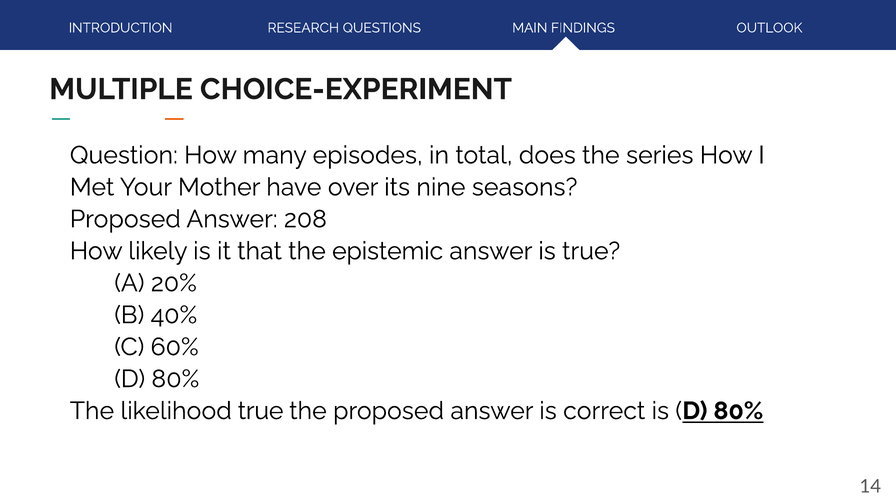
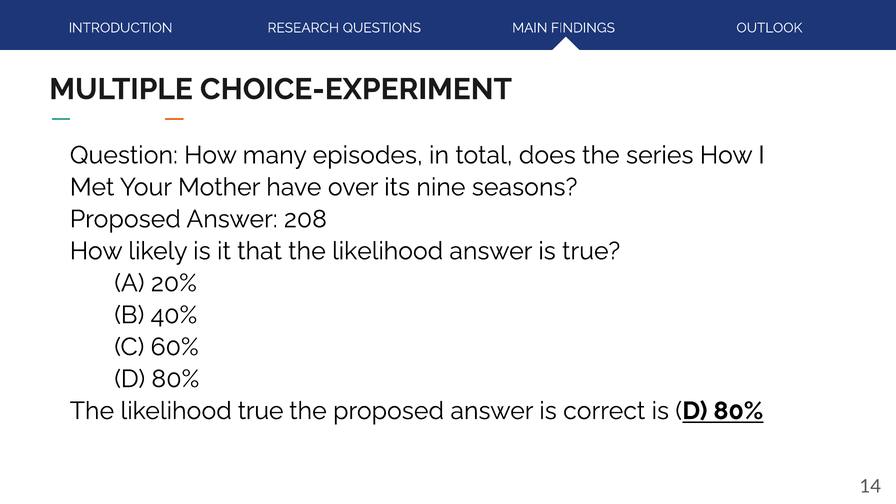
that the epistemic: epistemic -> likelihood
